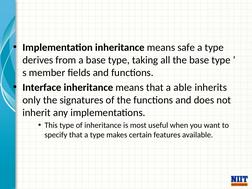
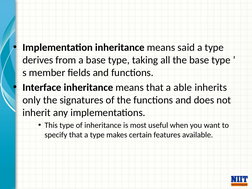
safe: safe -> said
